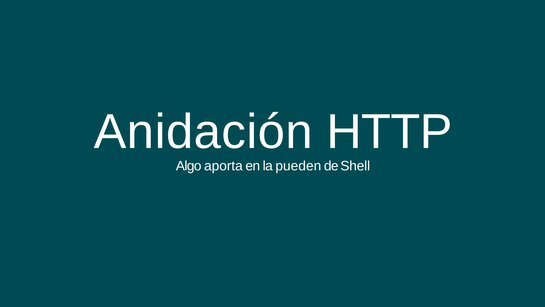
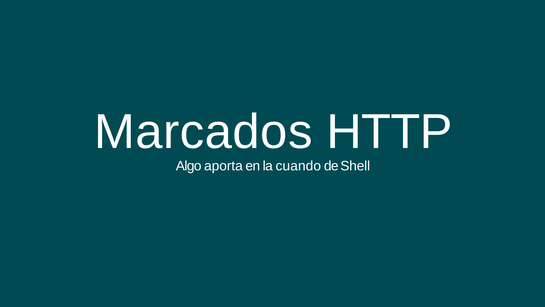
Anidación: Anidación -> Marcados
pueden: pueden -> cuando
